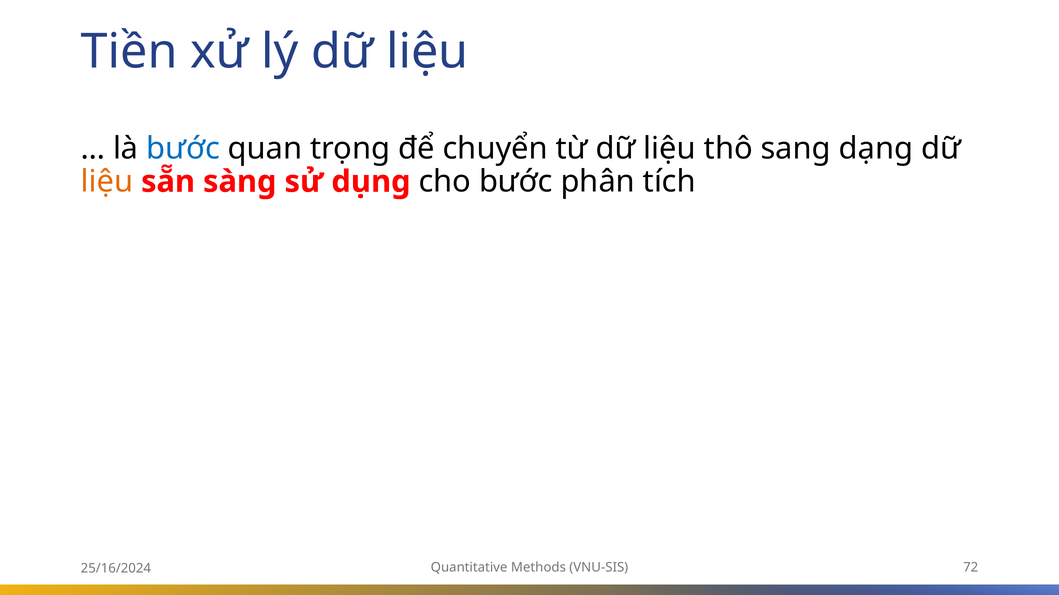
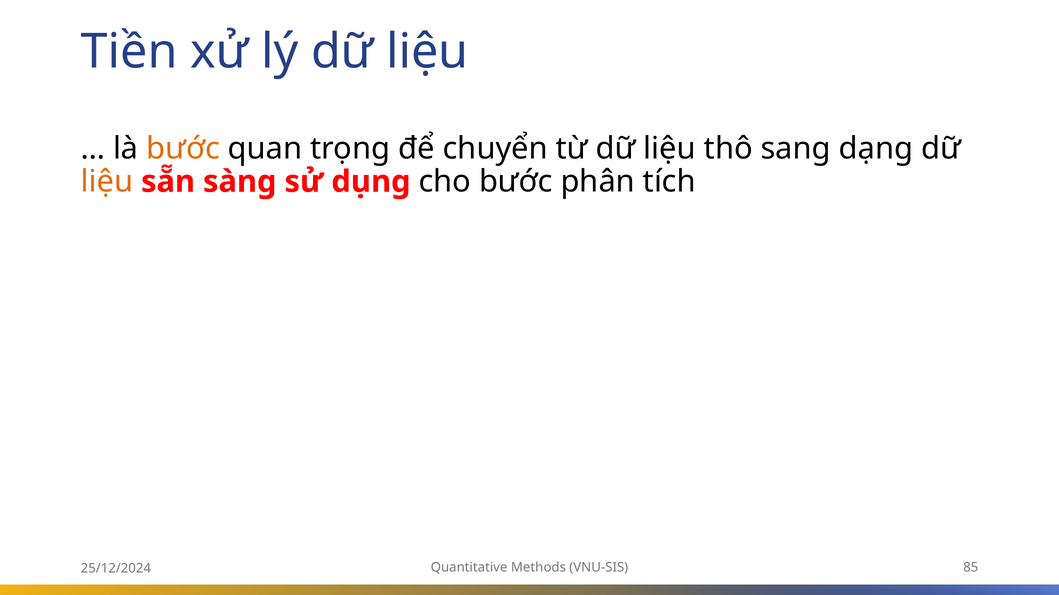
bước at (183, 148) colour: blue -> orange
72: 72 -> 85
25/16/2024: 25/16/2024 -> 25/12/2024
